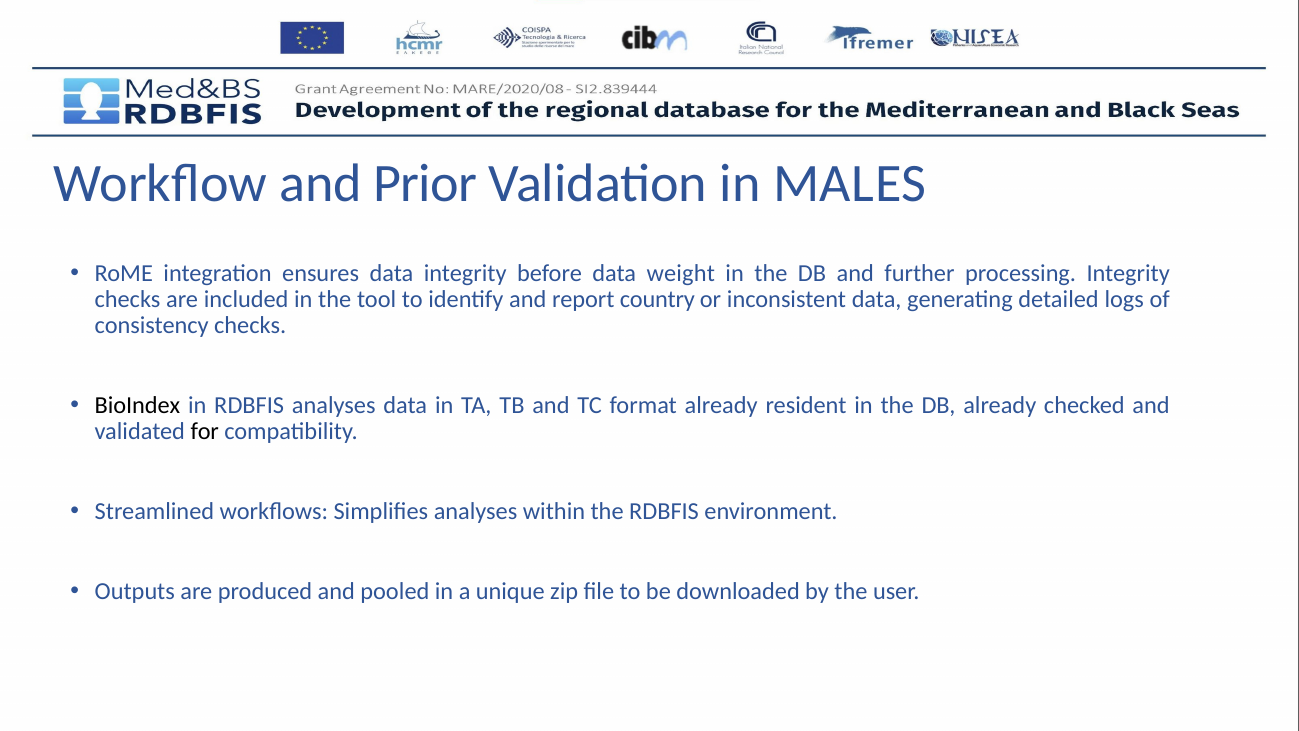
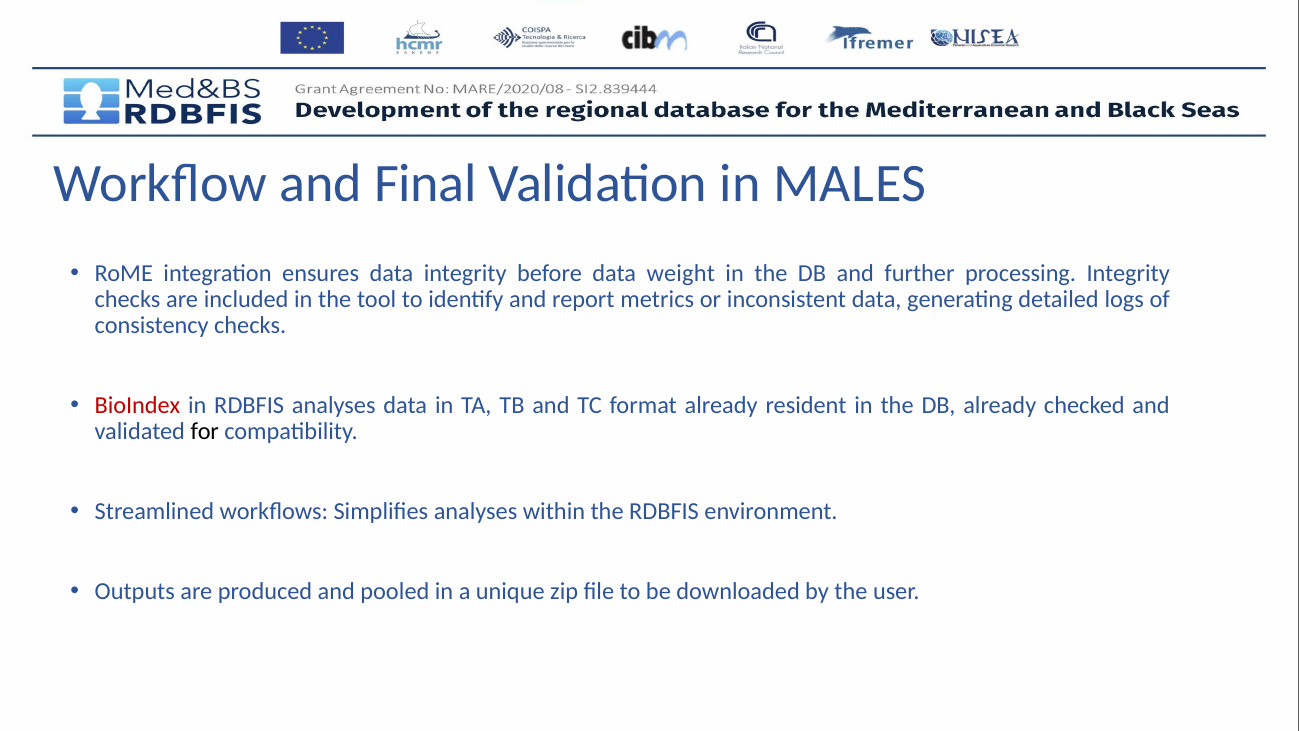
Prior: Prior -> Final
country: country -> metrics
BioIndex colour: black -> red
